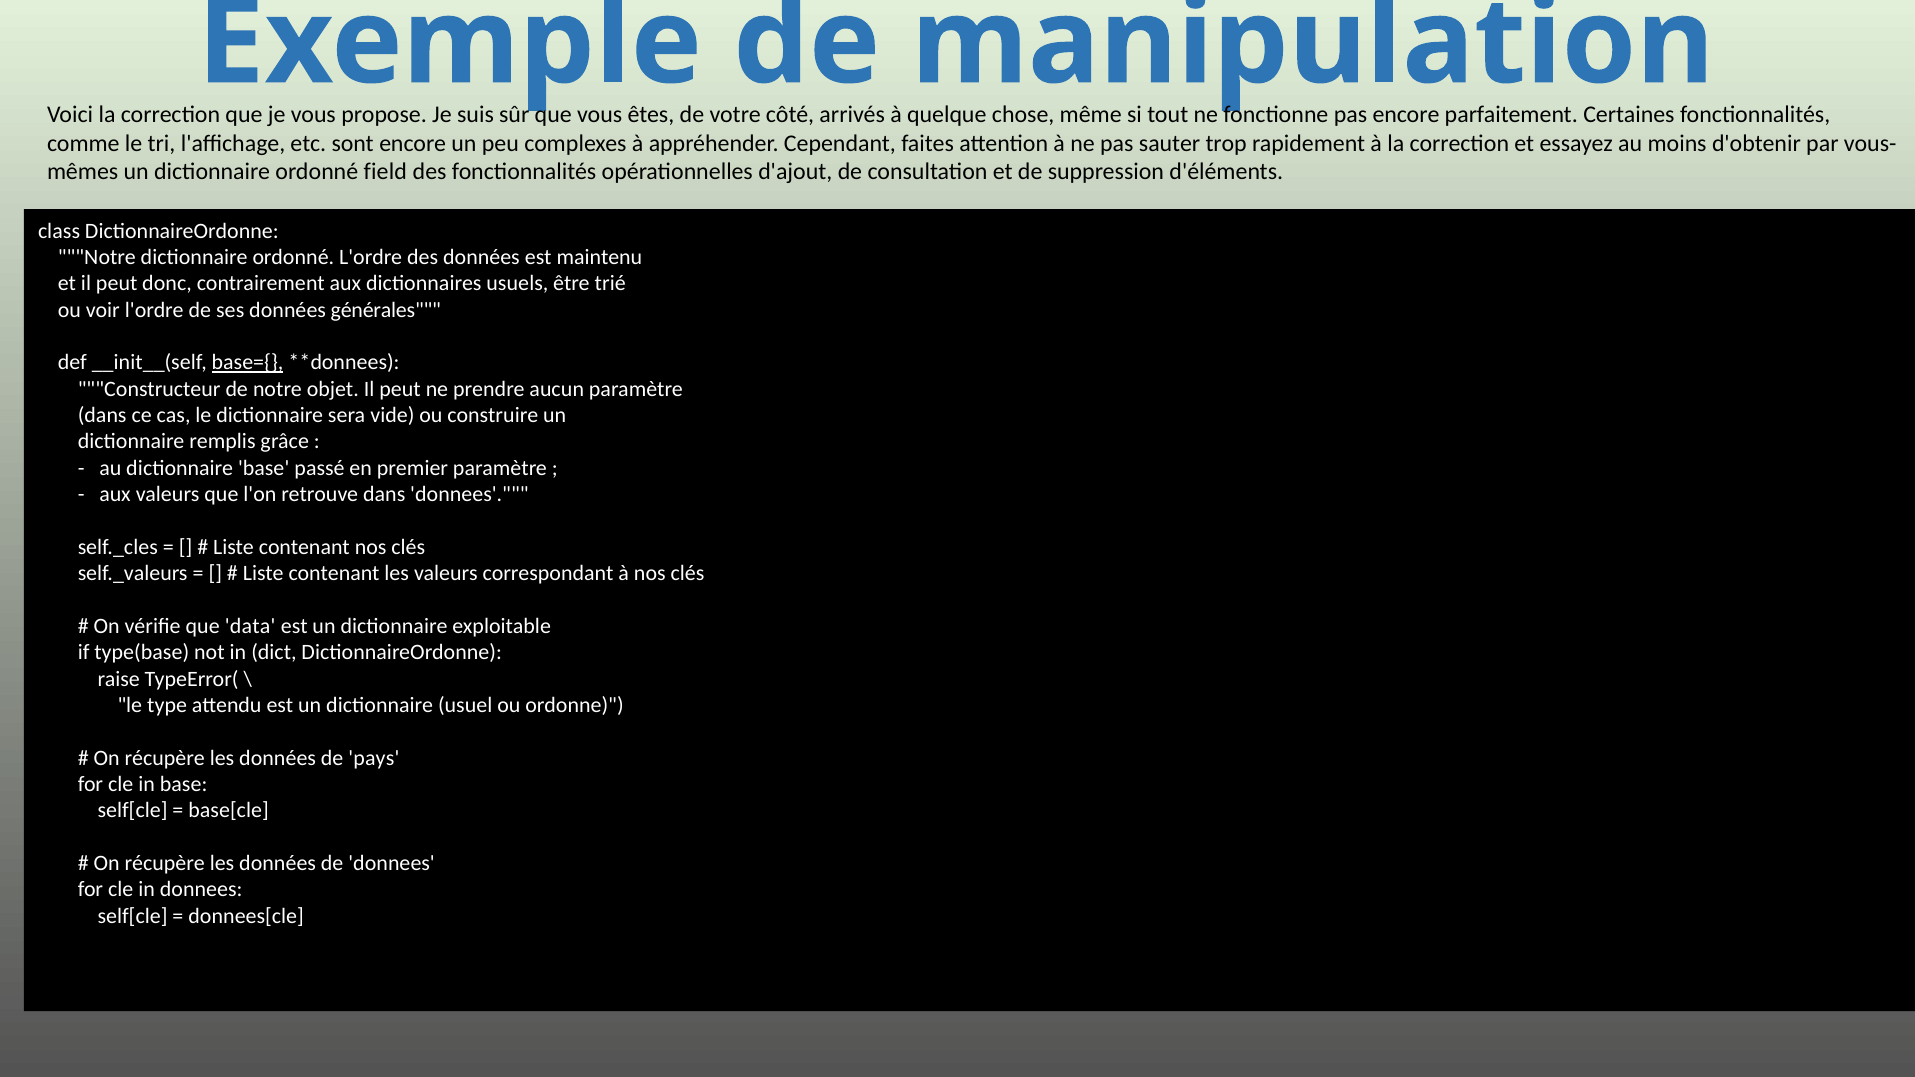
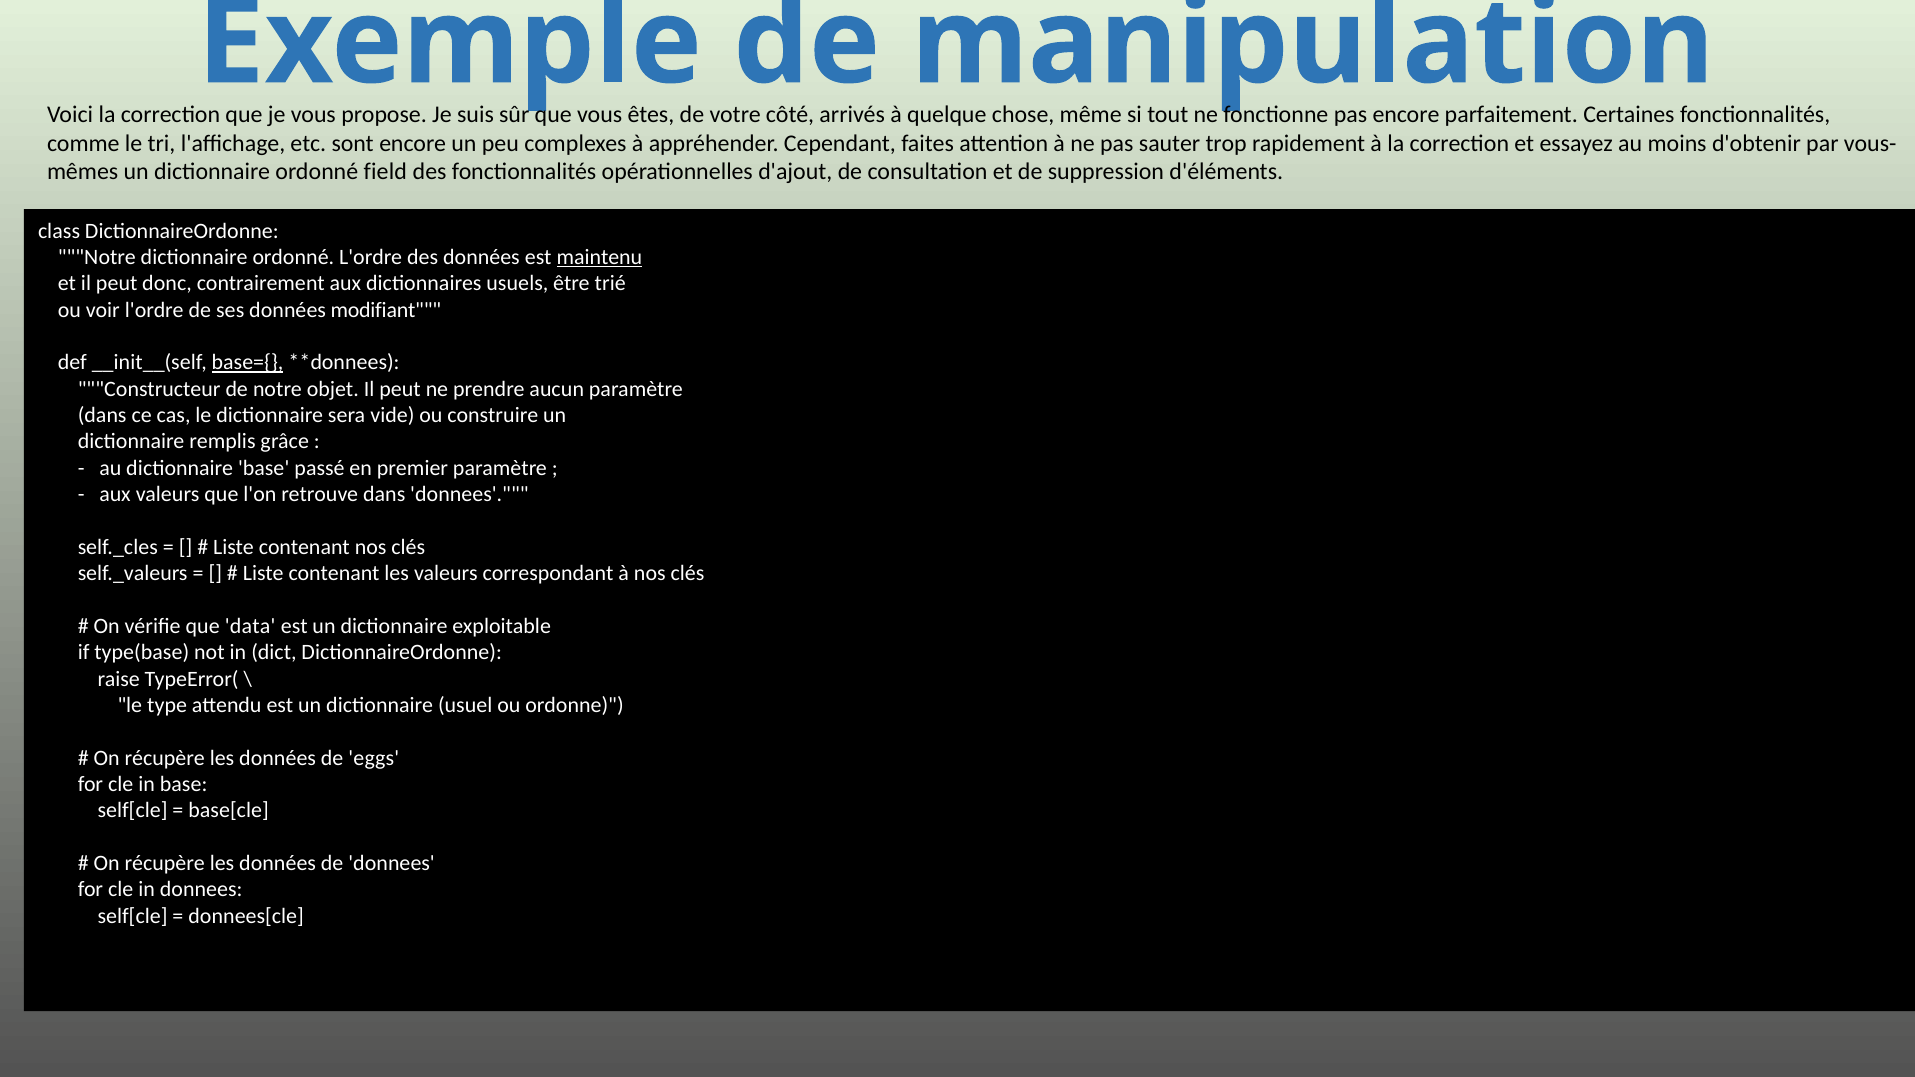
maintenu underline: none -> present
générales: générales -> modifiant
pays: pays -> eggs
